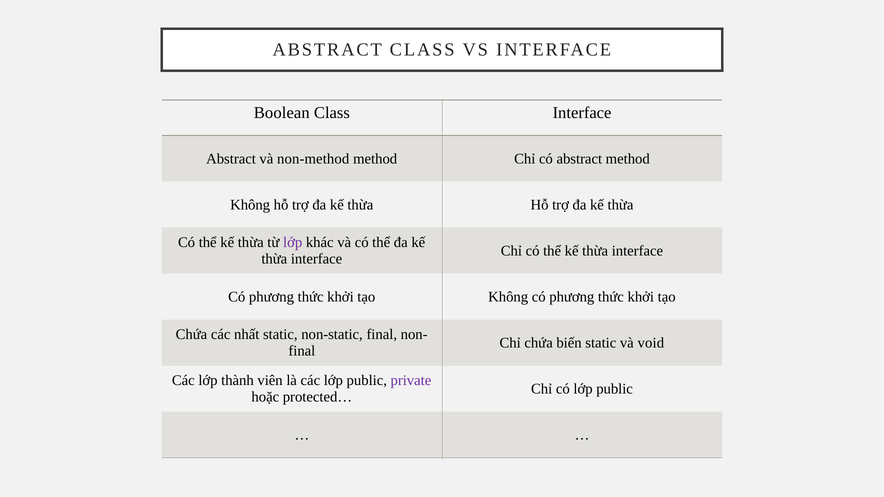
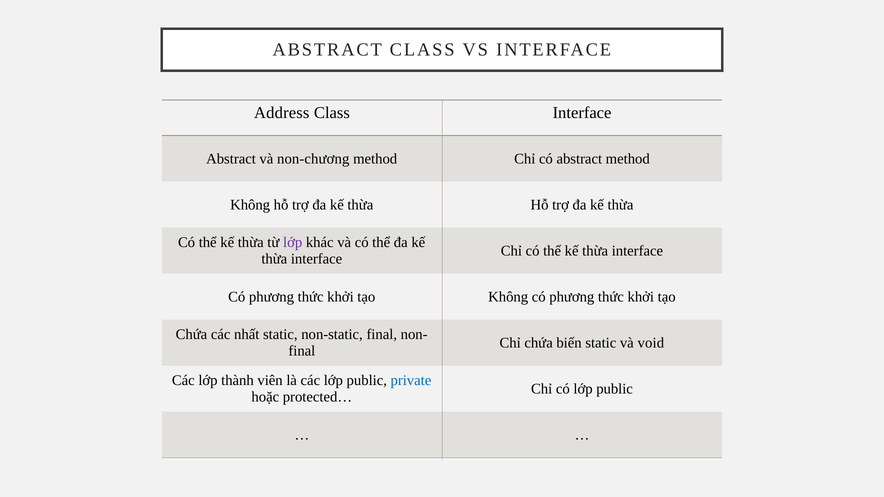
Boolean: Boolean -> Address
non-method: non-method -> non-chương
private colour: purple -> blue
